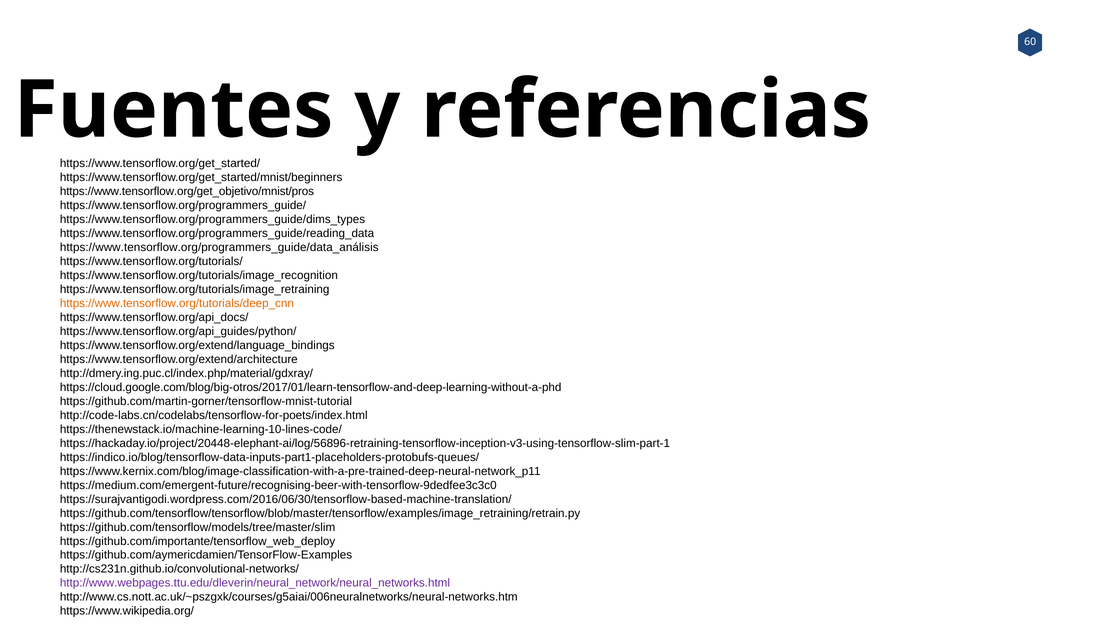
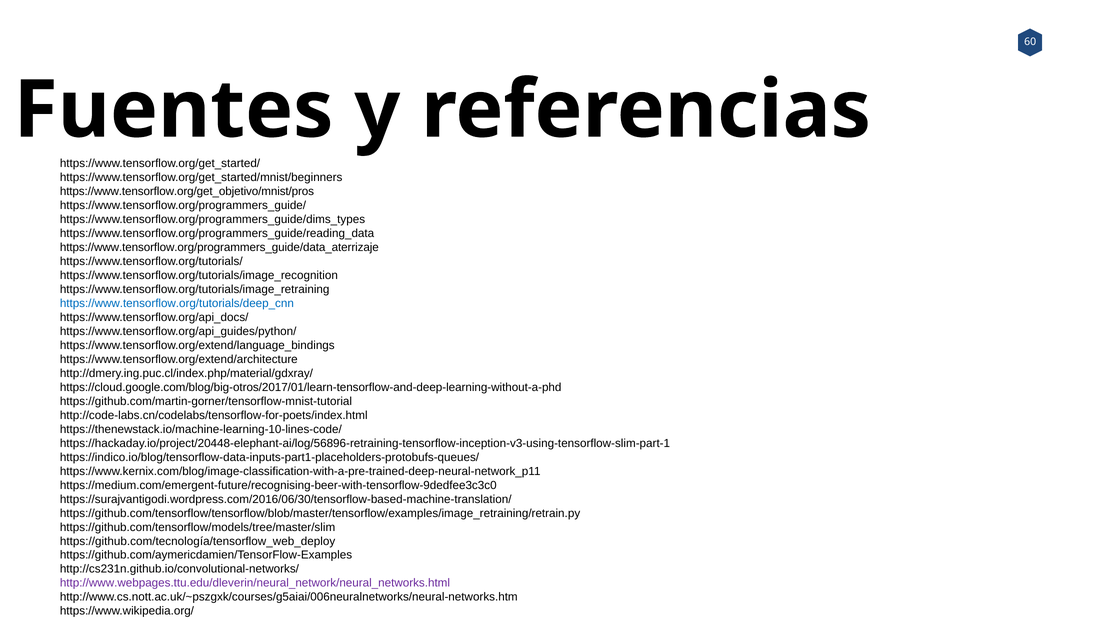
https://www.tensorflow.org/programmers_guide/data_análisis: https://www.tensorflow.org/programmers_guide/data_análisis -> https://www.tensorflow.org/programmers_guide/data_aterrizaje
https://www.tensorflow.org/tutorials/deep_cnn colour: orange -> blue
https://github.com/importante/tensorflow_web_deploy: https://github.com/importante/tensorflow_web_deploy -> https://github.com/tecnología/tensorflow_web_deploy
